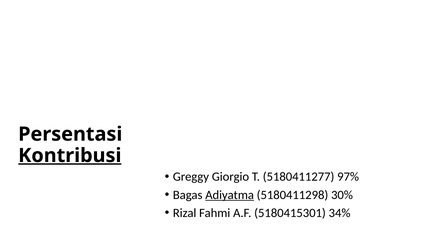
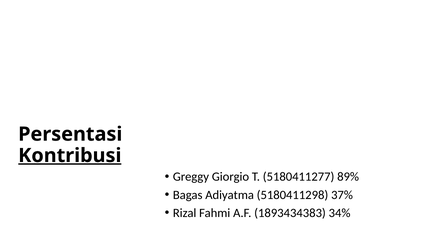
97%: 97% -> 89%
Adiyatma underline: present -> none
30%: 30% -> 37%
5180415301: 5180415301 -> 1893434383
